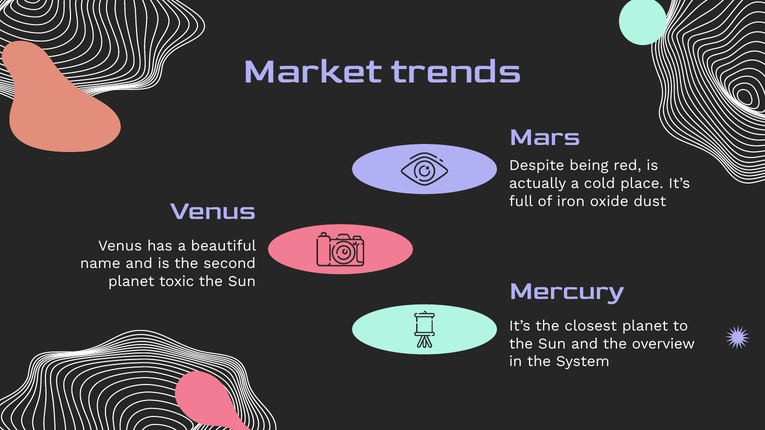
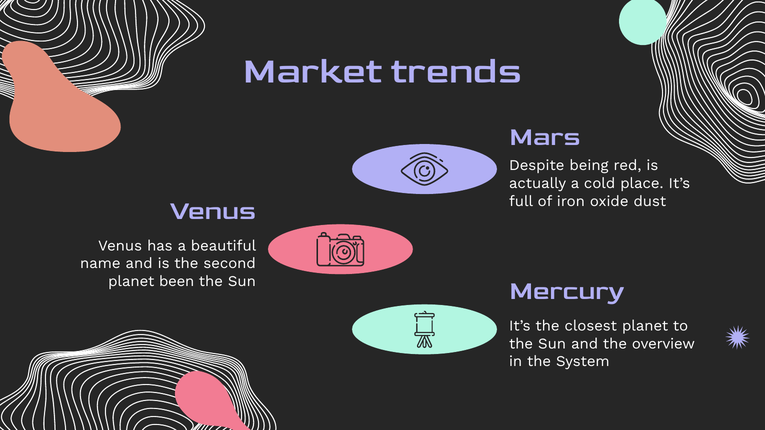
toxic: toxic -> been
